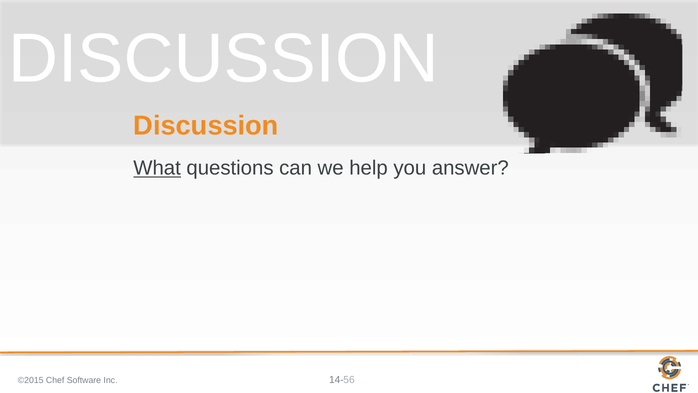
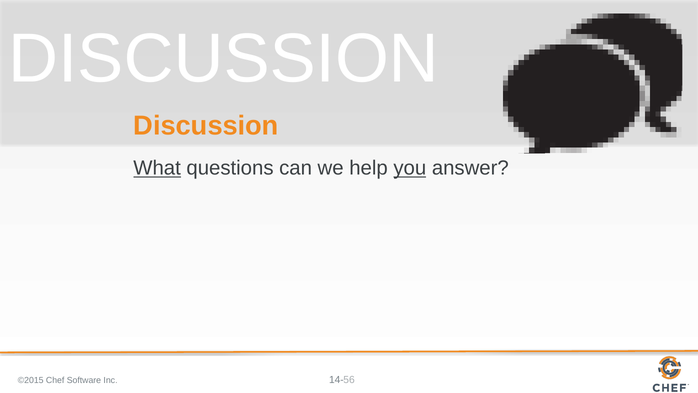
you underline: none -> present
